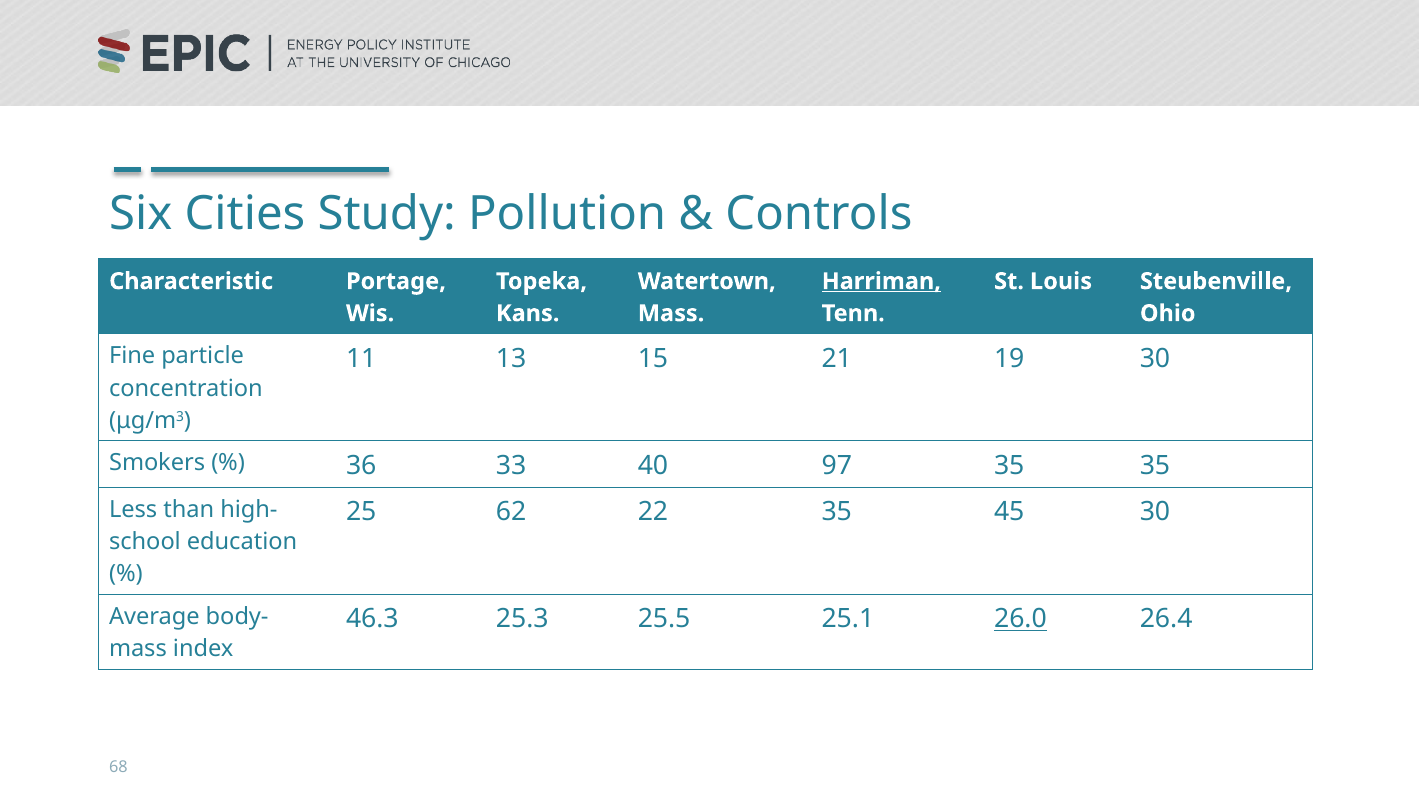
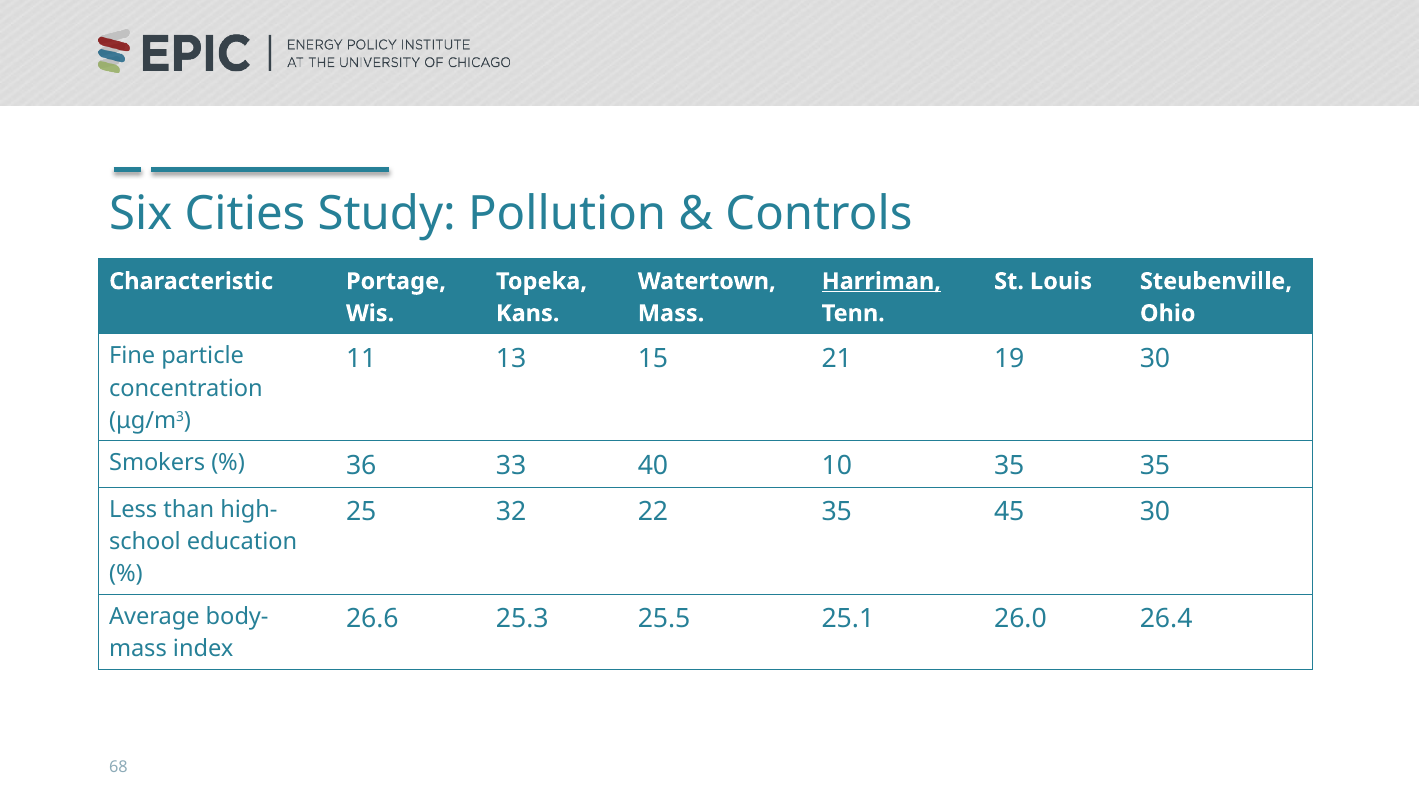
97: 97 -> 10
62: 62 -> 32
46.3: 46.3 -> 26.6
26.0 underline: present -> none
